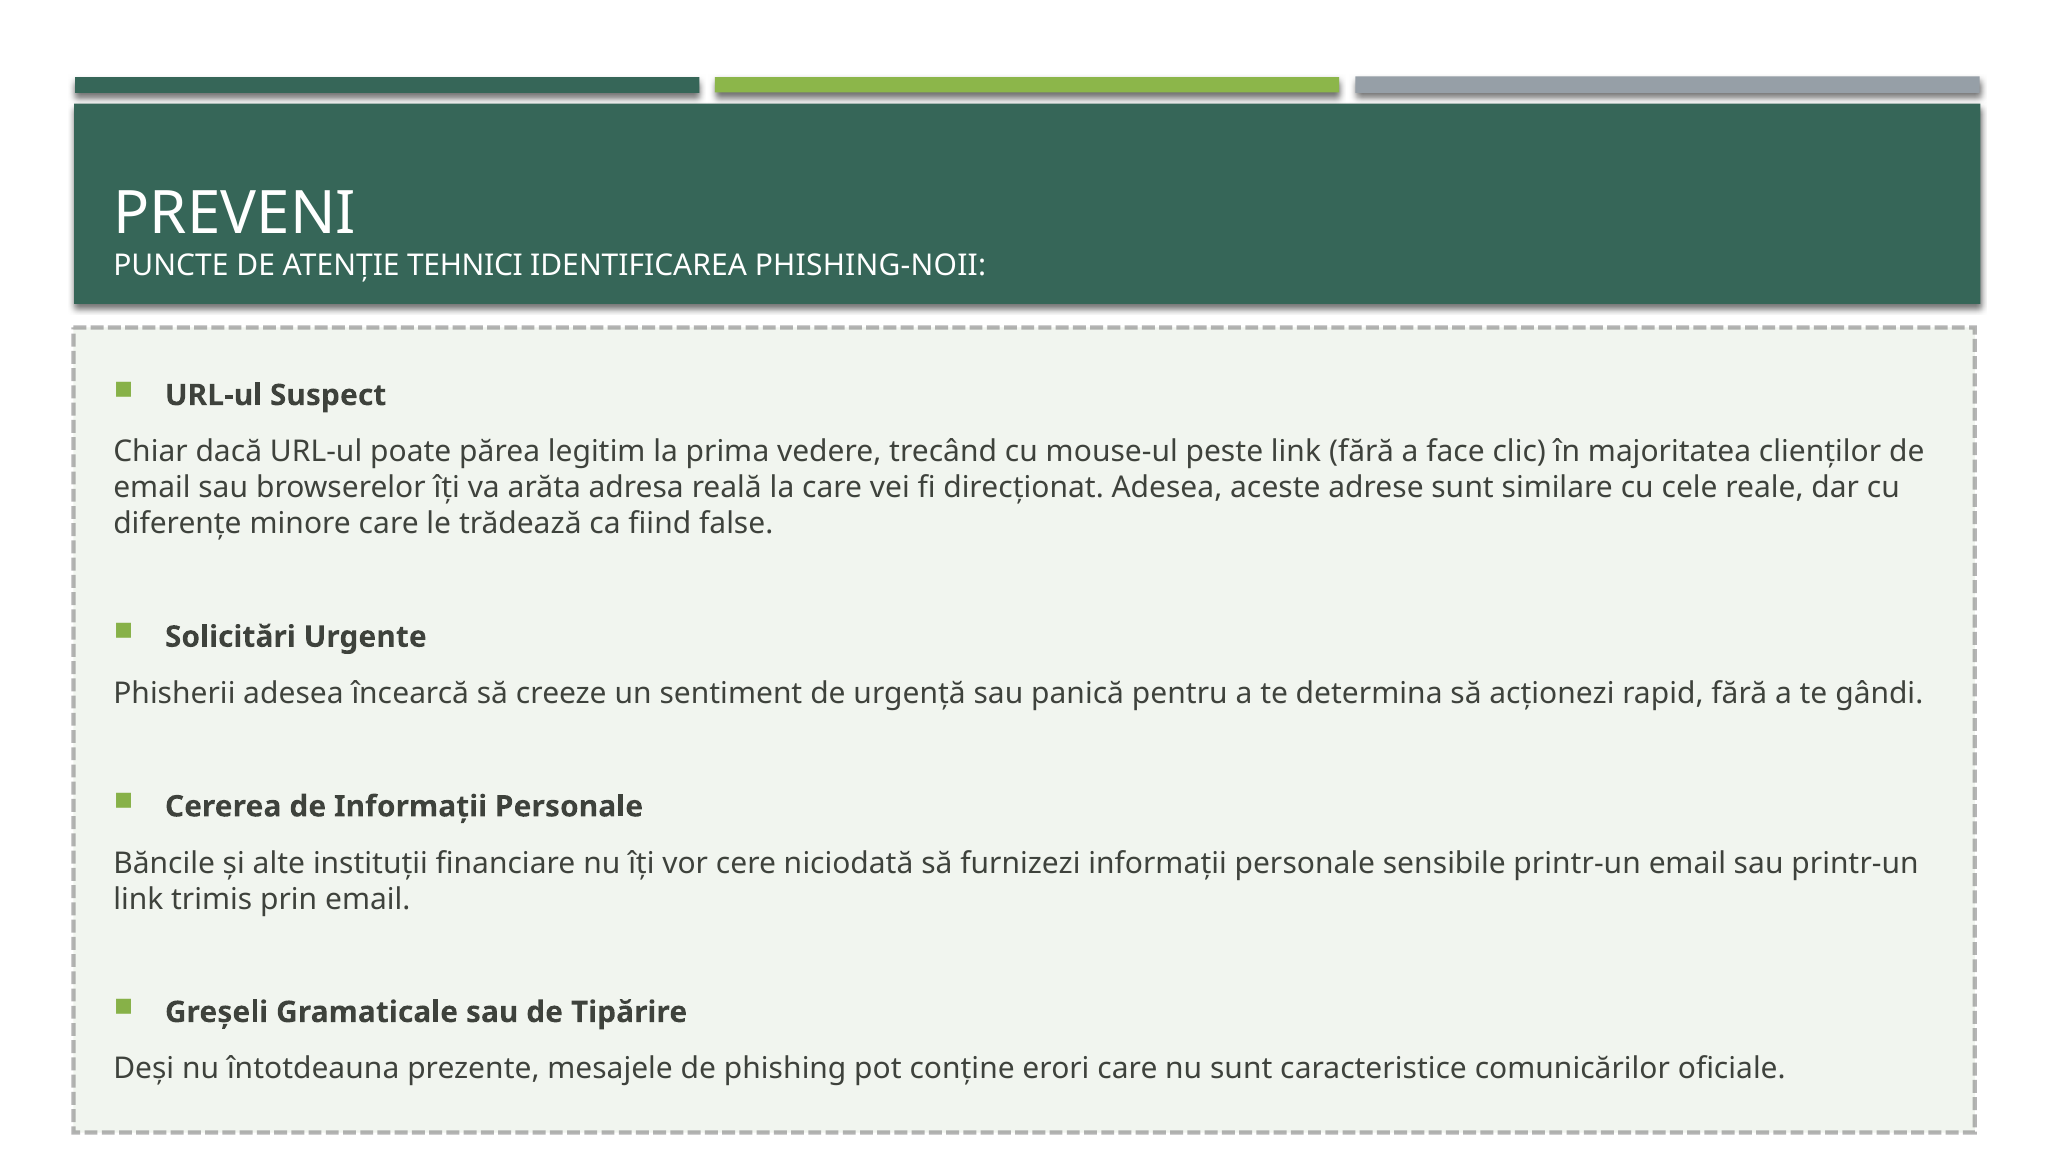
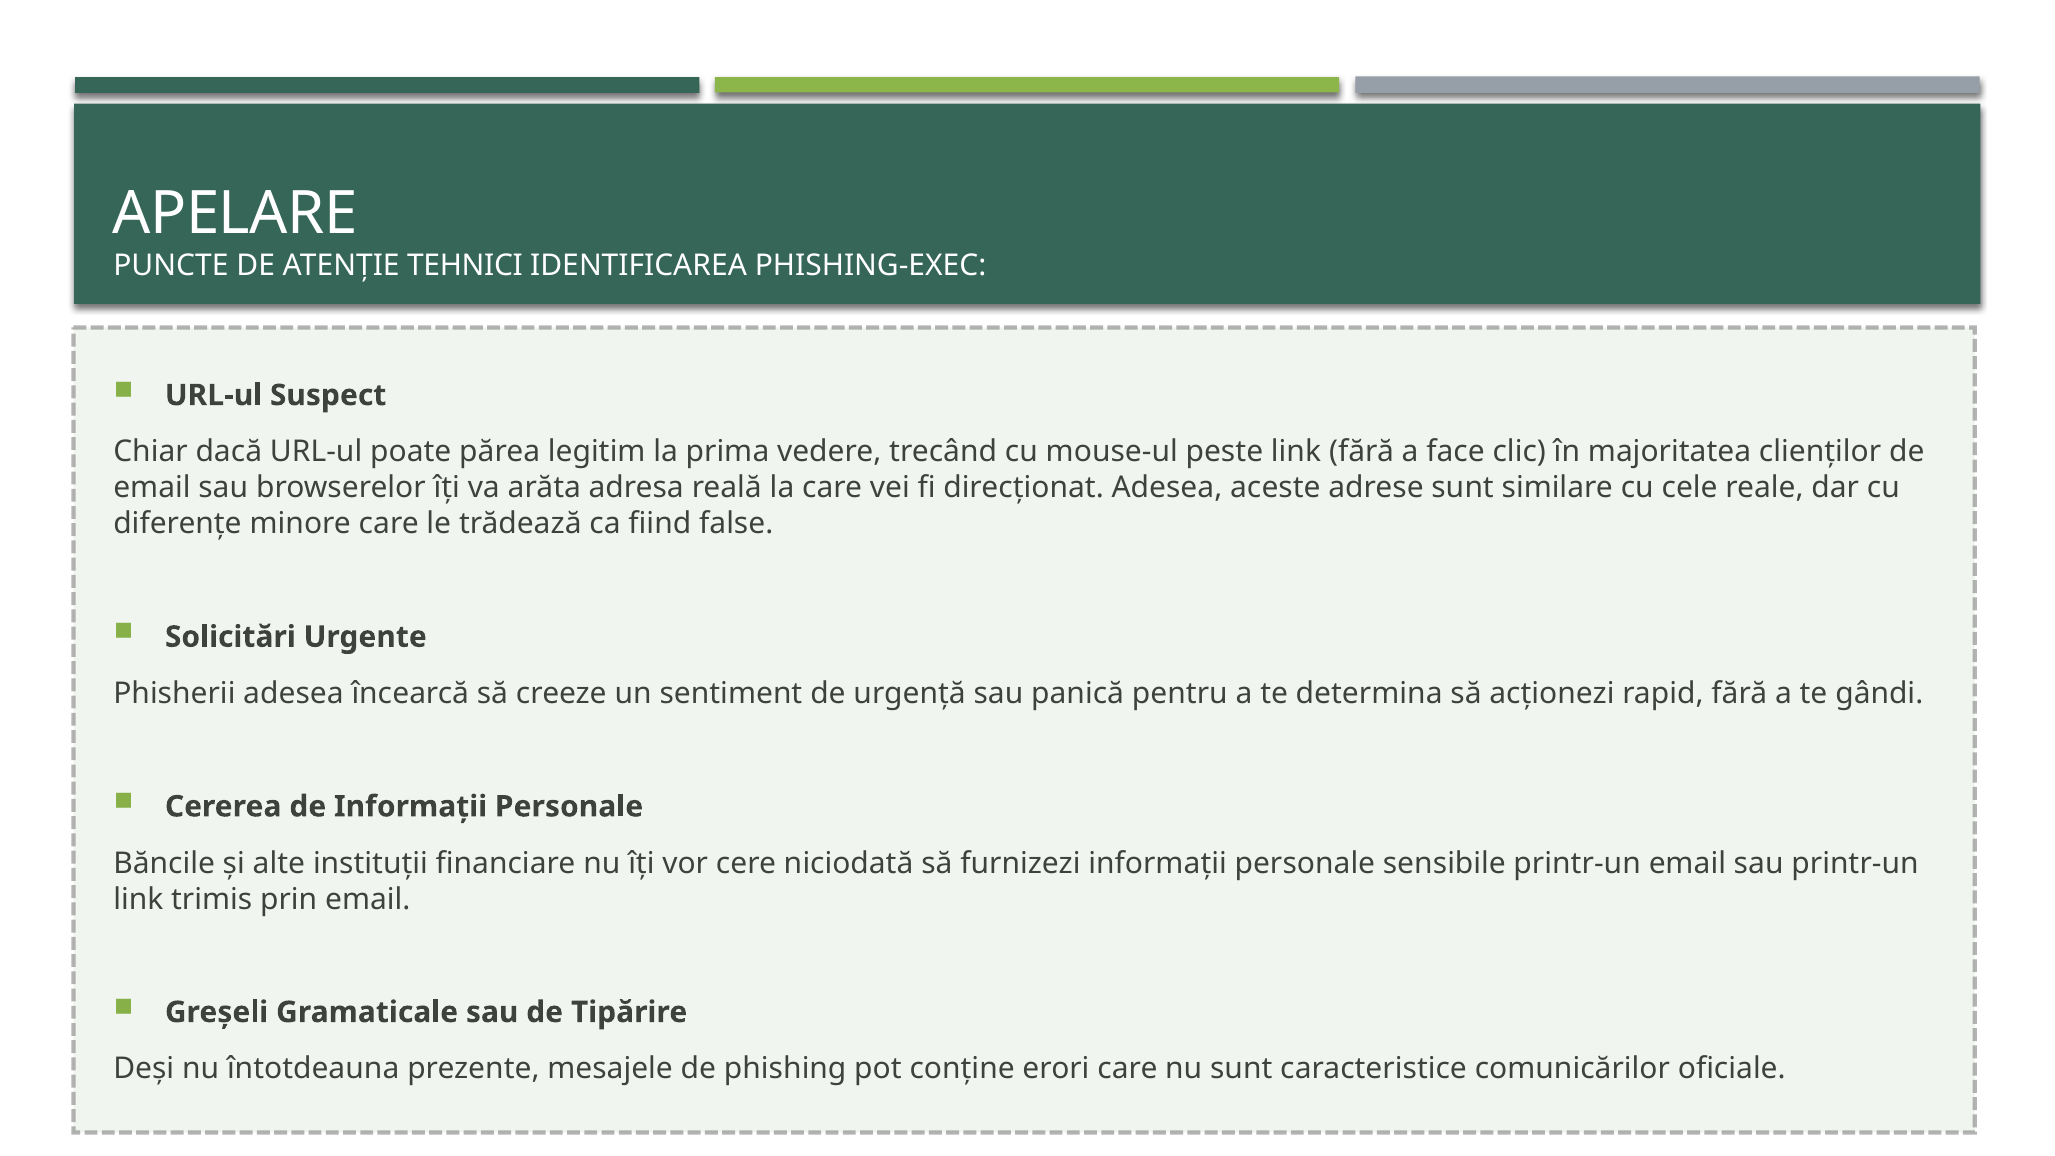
PREVENI: PREVENI -> APELARE
PHISHING-NOII: PHISHING-NOII -> PHISHING-EXEC
